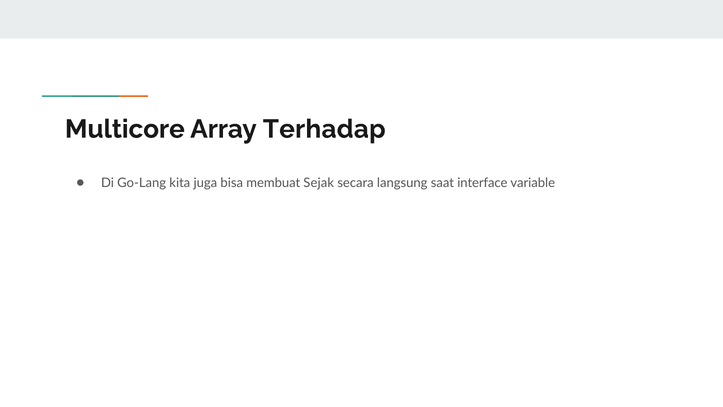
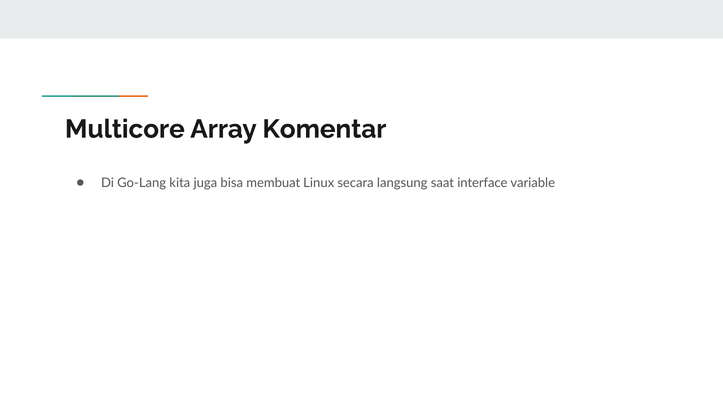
Terhadap: Terhadap -> Komentar
Sejak: Sejak -> Linux
